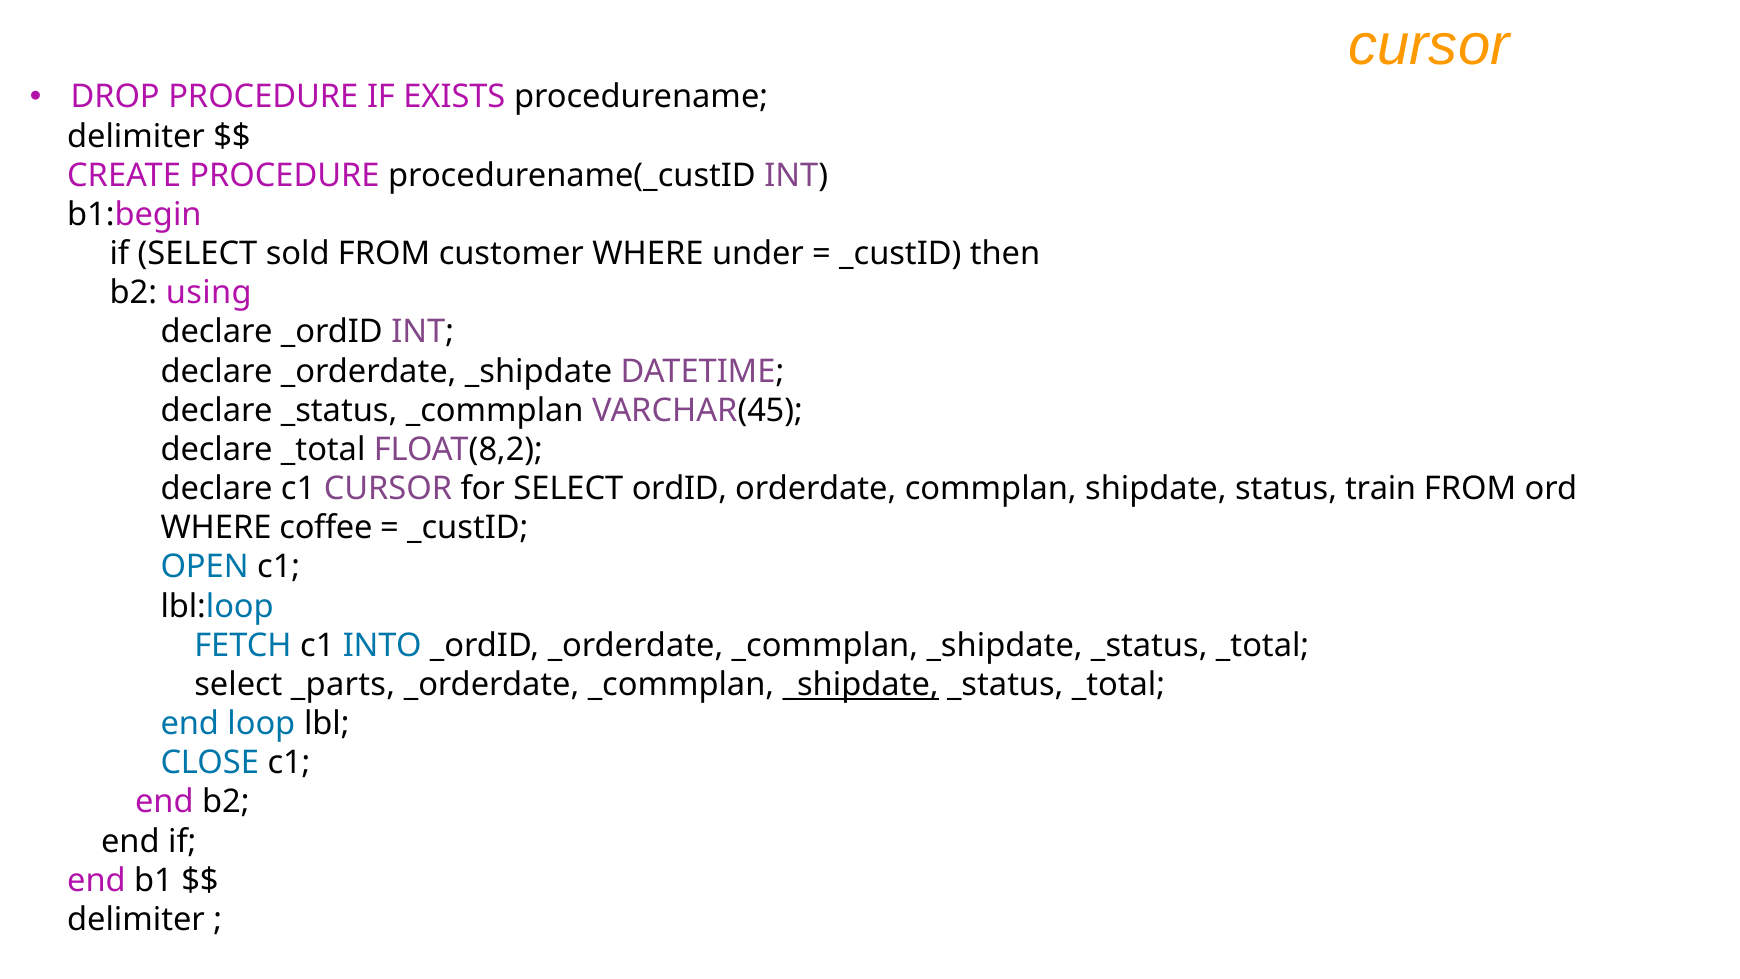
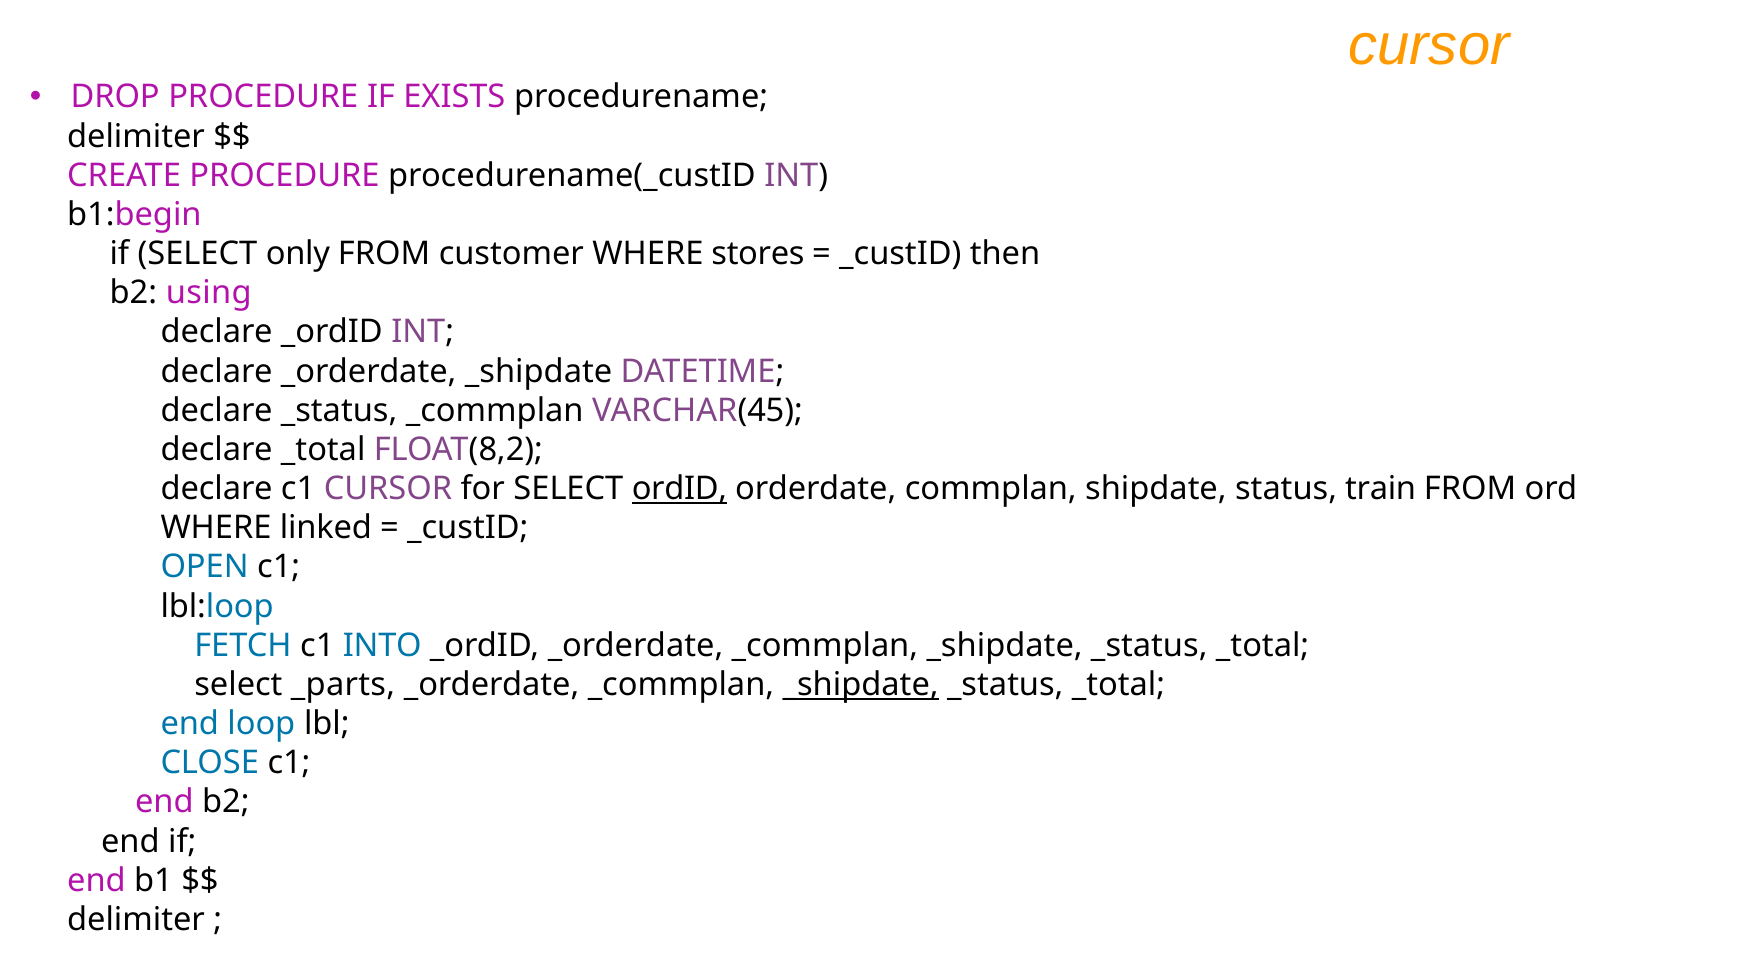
sold: sold -> only
under: under -> stores
ordID underline: none -> present
coffee: coffee -> linked
